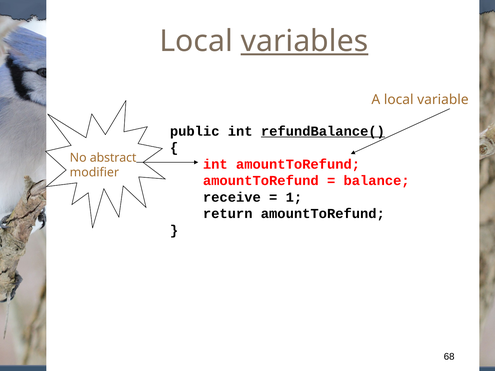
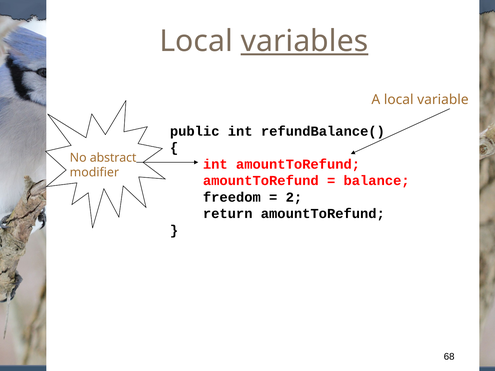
refundBalance( underline: present -> none
receive: receive -> freedom
1: 1 -> 2
